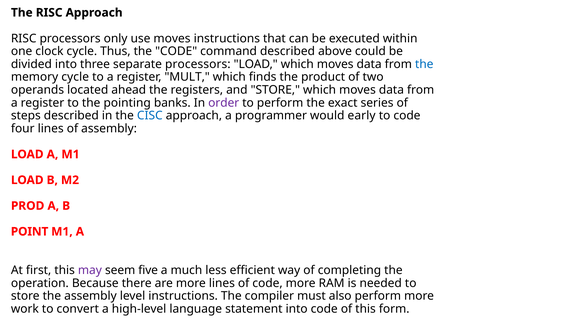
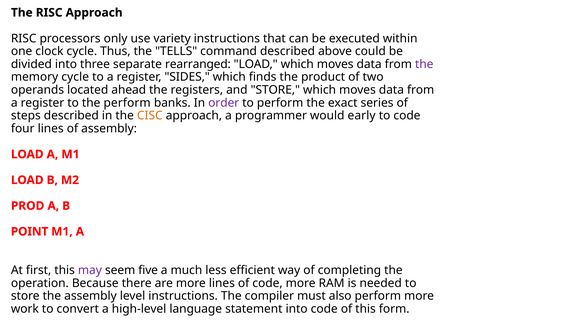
use moves: moves -> variety
the CODE: CODE -> TELLS
separate processors: processors -> rearranged
the at (424, 64) colour: blue -> purple
MULT: MULT -> SIDES
the pointing: pointing -> perform
CISC colour: blue -> orange
